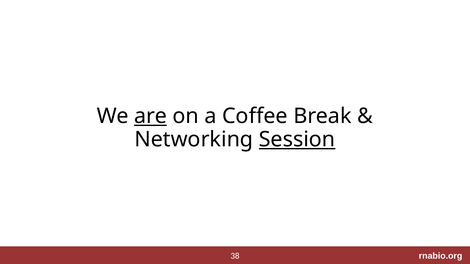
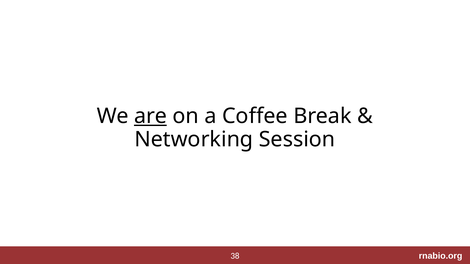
Session underline: present -> none
